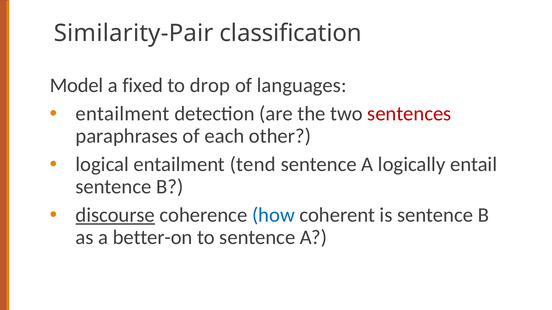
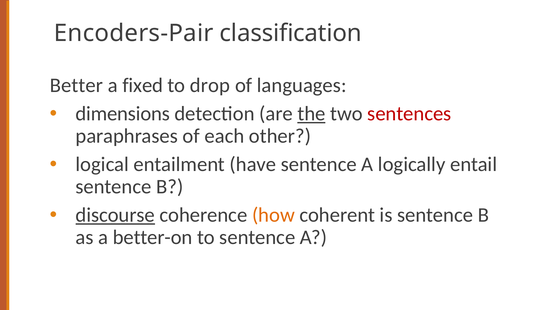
Similarity-Pair: Similarity-Pair -> Encoders-Pair
Model: Model -> Better
entailment at (123, 114): entailment -> dimensions
the underline: none -> present
tend: tend -> have
how colour: blue -> orange
